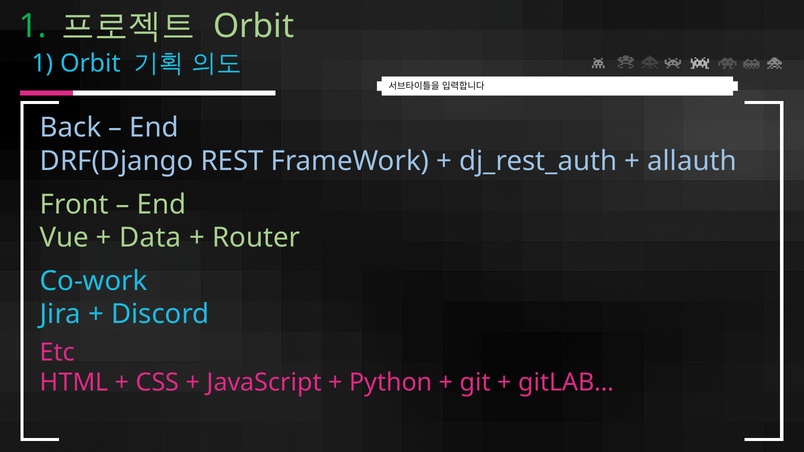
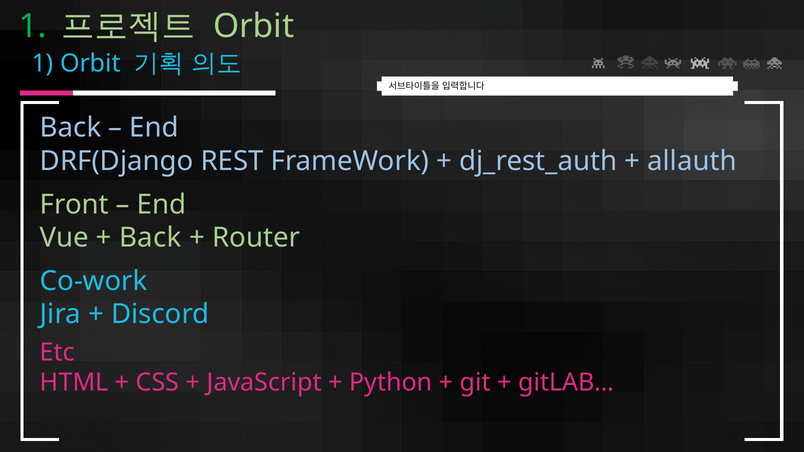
Data at (150, 238): Data -> Back
